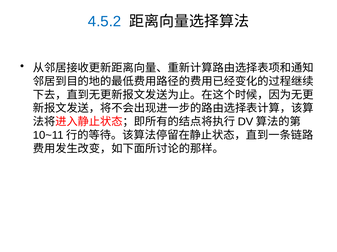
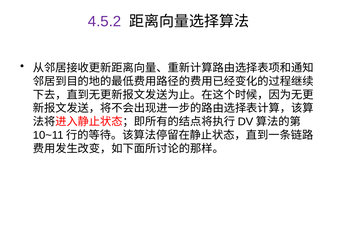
4.5.2 colour: blue -> purple
